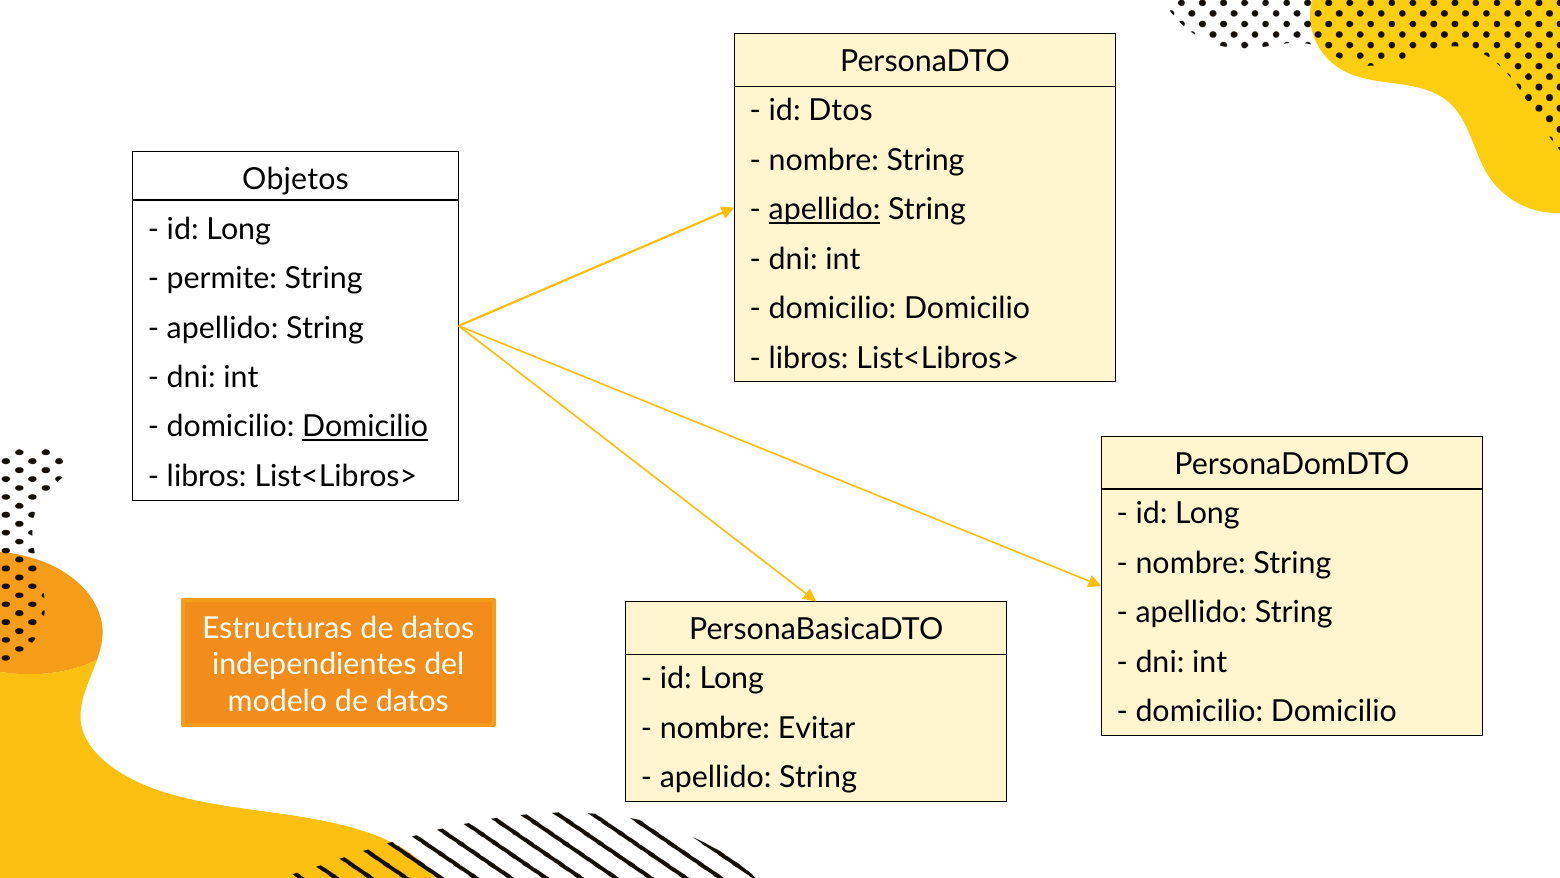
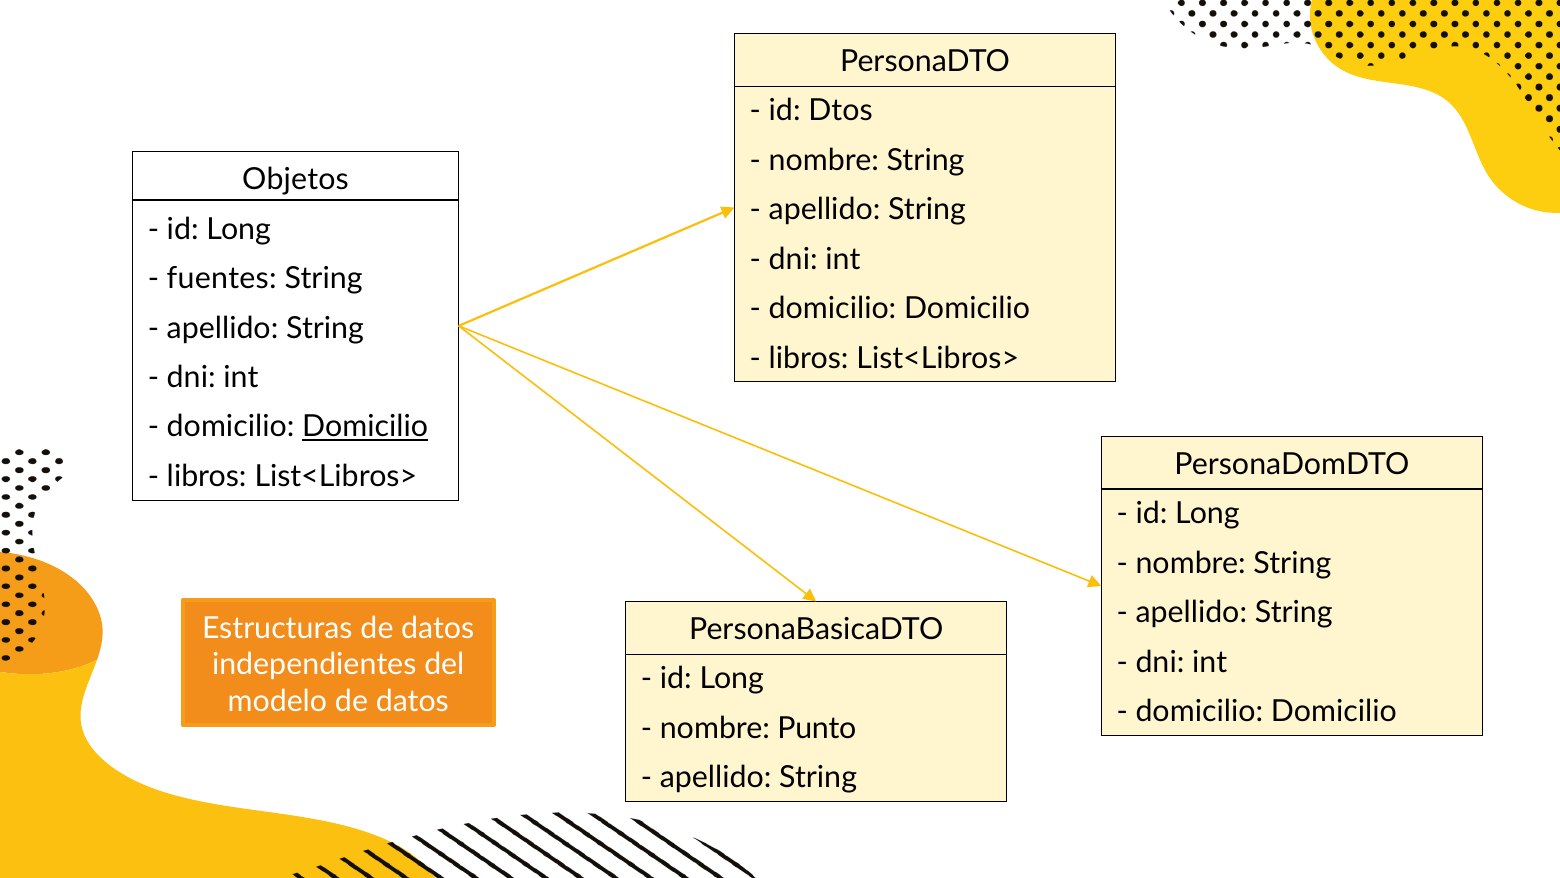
apellido at (825, 210) underline: present -> none
permite: permite -> fuentes
Evitar: Evitar -> Punto
